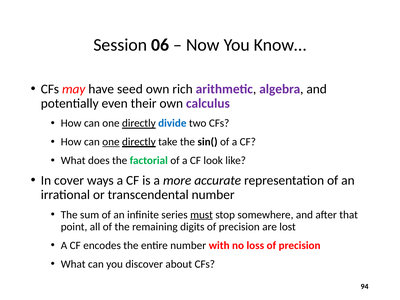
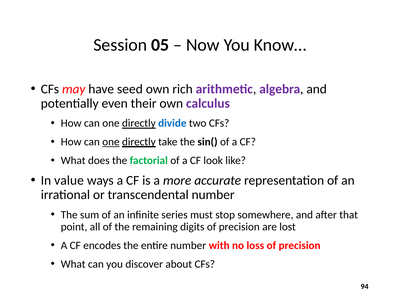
06: 06 -> 05
cover: cover -> value
must underline: present -> none
